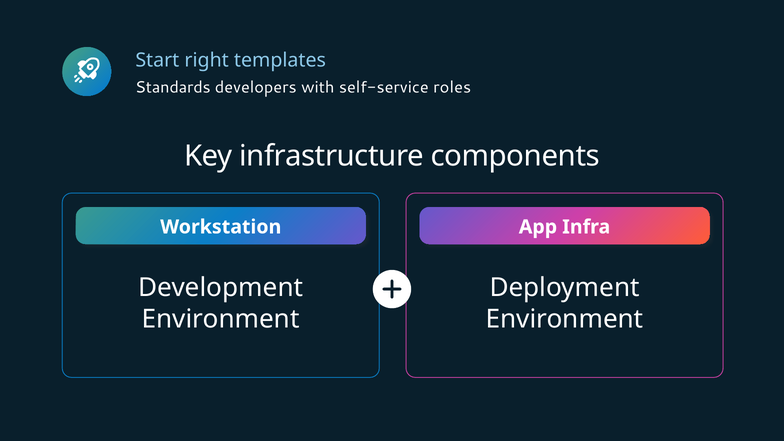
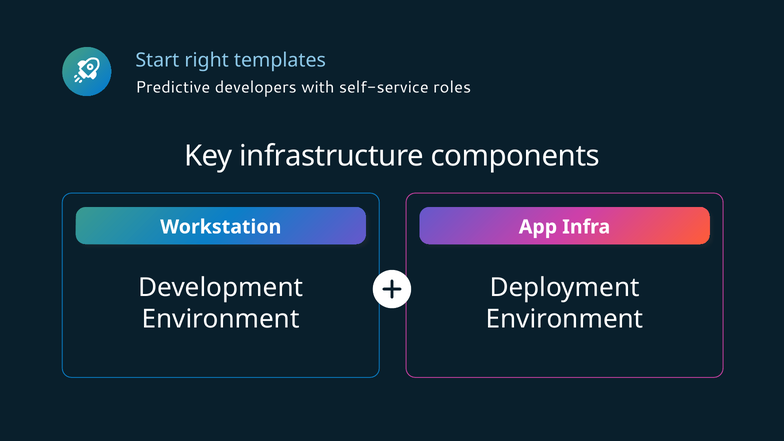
Standards: Standards -> Predictive
